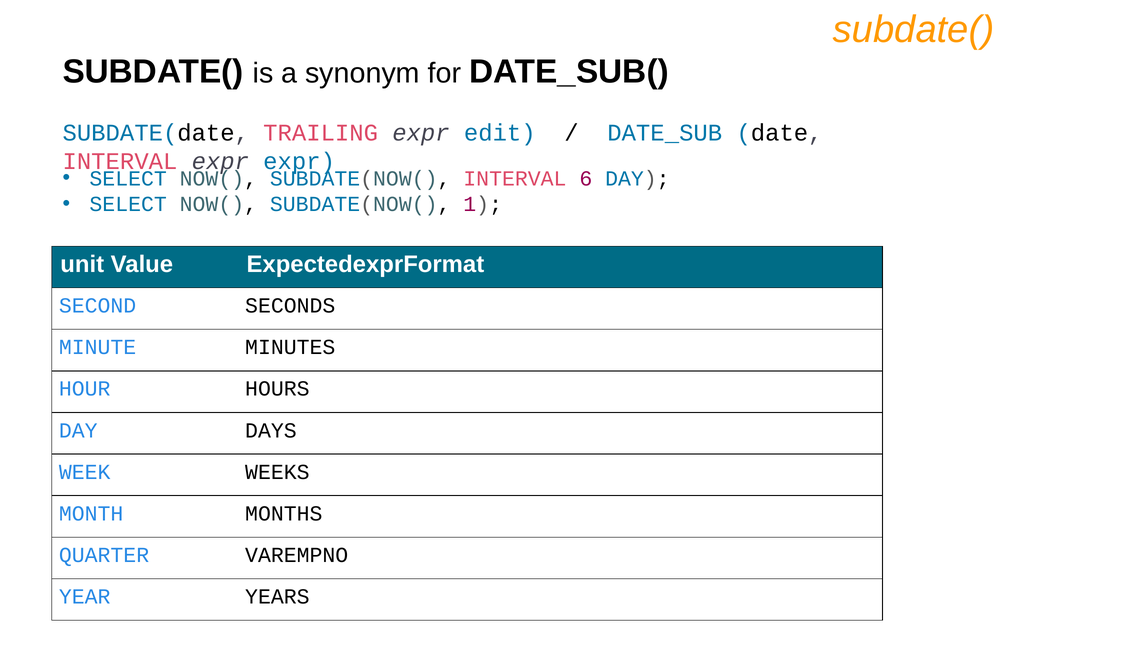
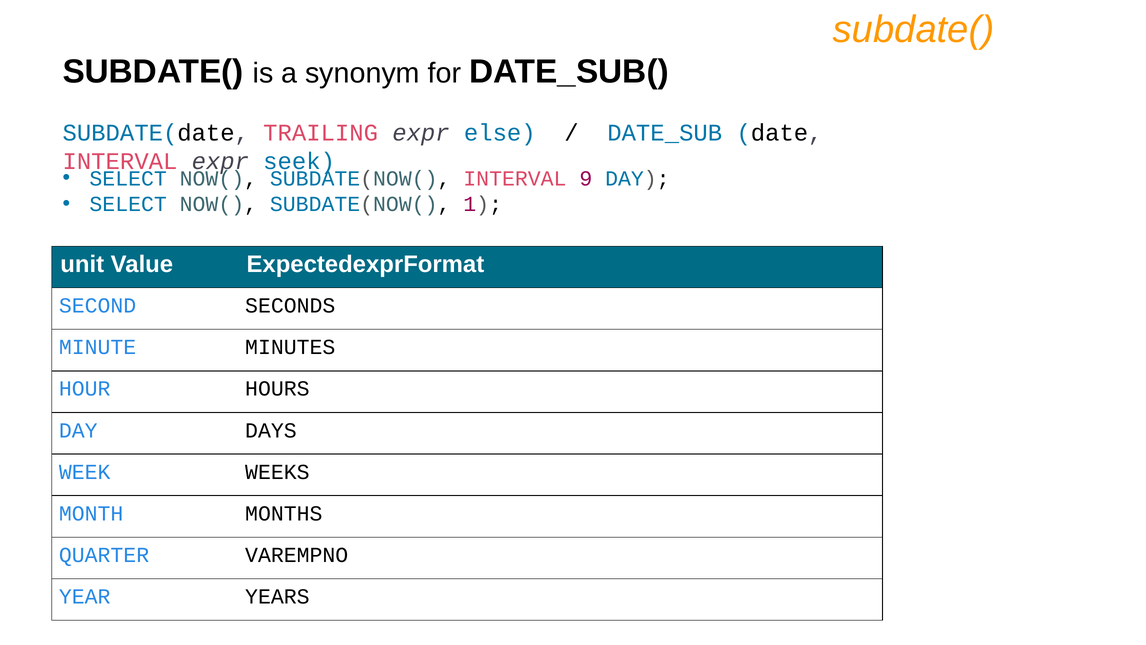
edit: edit -> else
expr expr: expr -> seek
6: 6 -> 9
